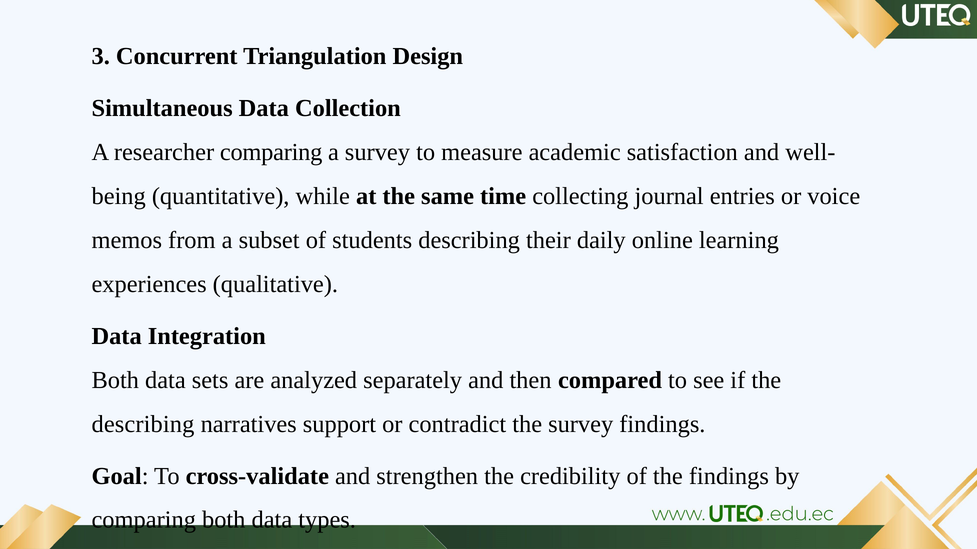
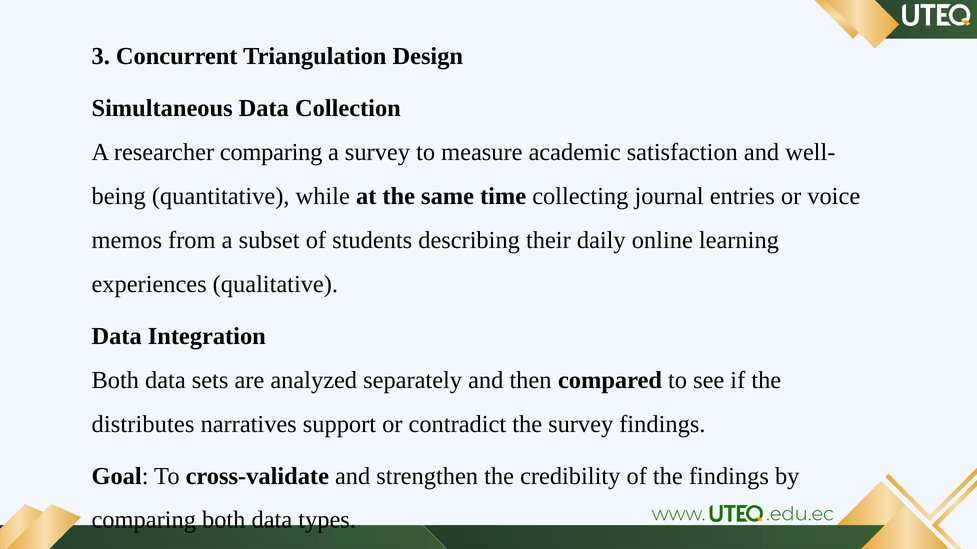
describing at (143, 424): describing -> distributes
